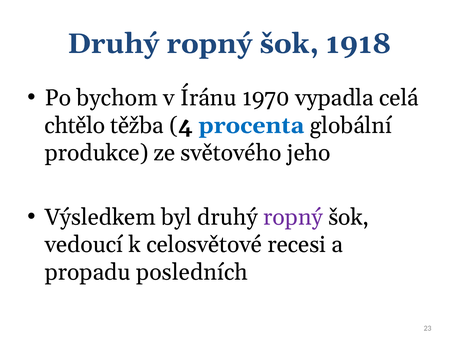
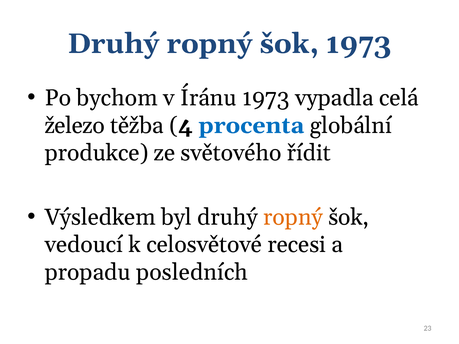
šok 1918: 1918 -> 1973
Íránu 1970: 1970 -> 1973
chtělo: chtělo -> železo
jeho: jeho -> řídit
ropný at (293, 217) colour: purple -> orange
